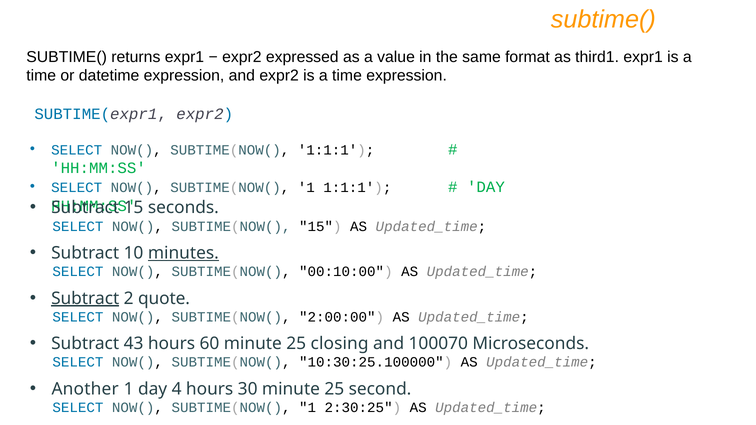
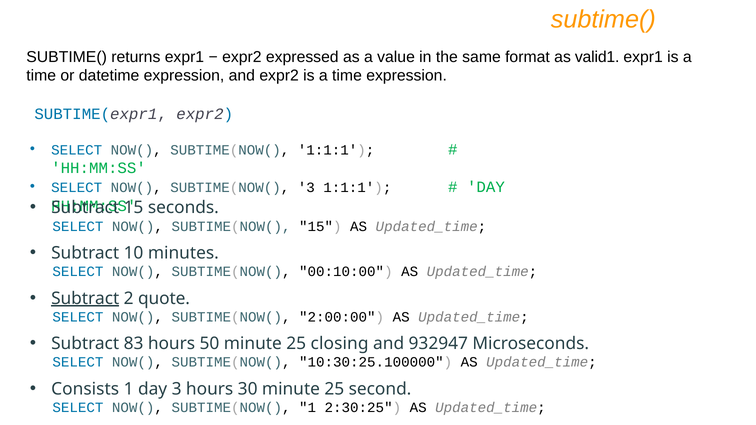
third1: third1 -> valid1
1 at (306, 188): 1 -> 3
minutes underline: present -> none
43: 43 -> 83
60: 60 -> 50
100070: 100070 -> 932947
Another: Another -> Consists
day 4: 4 -> 3
